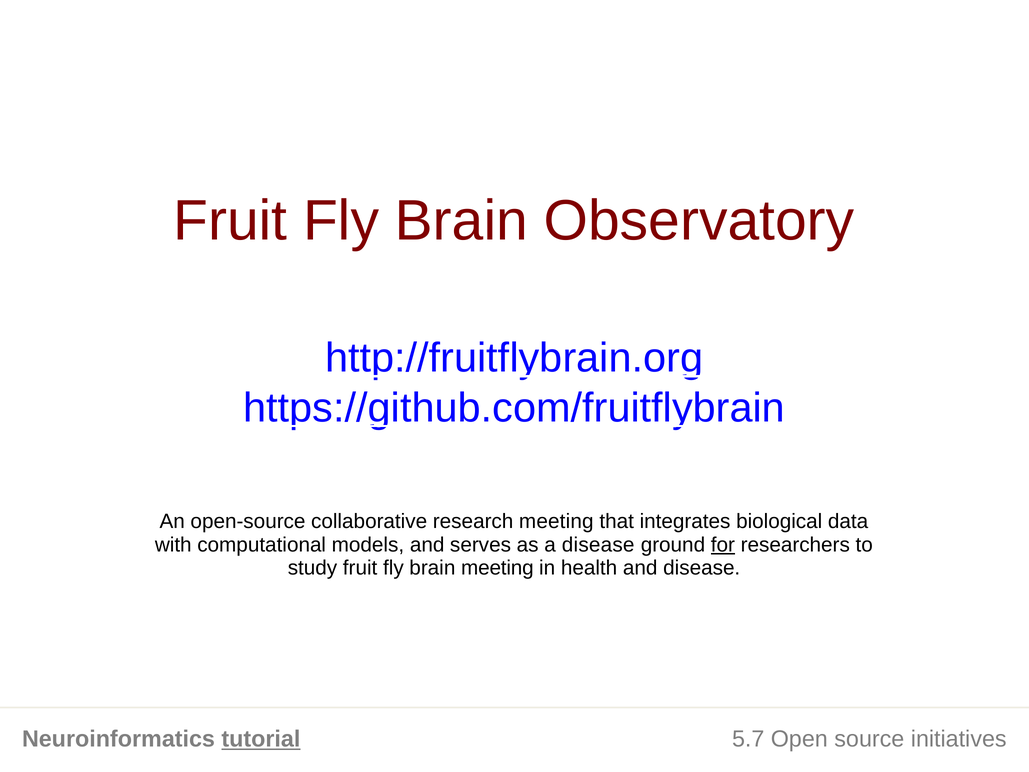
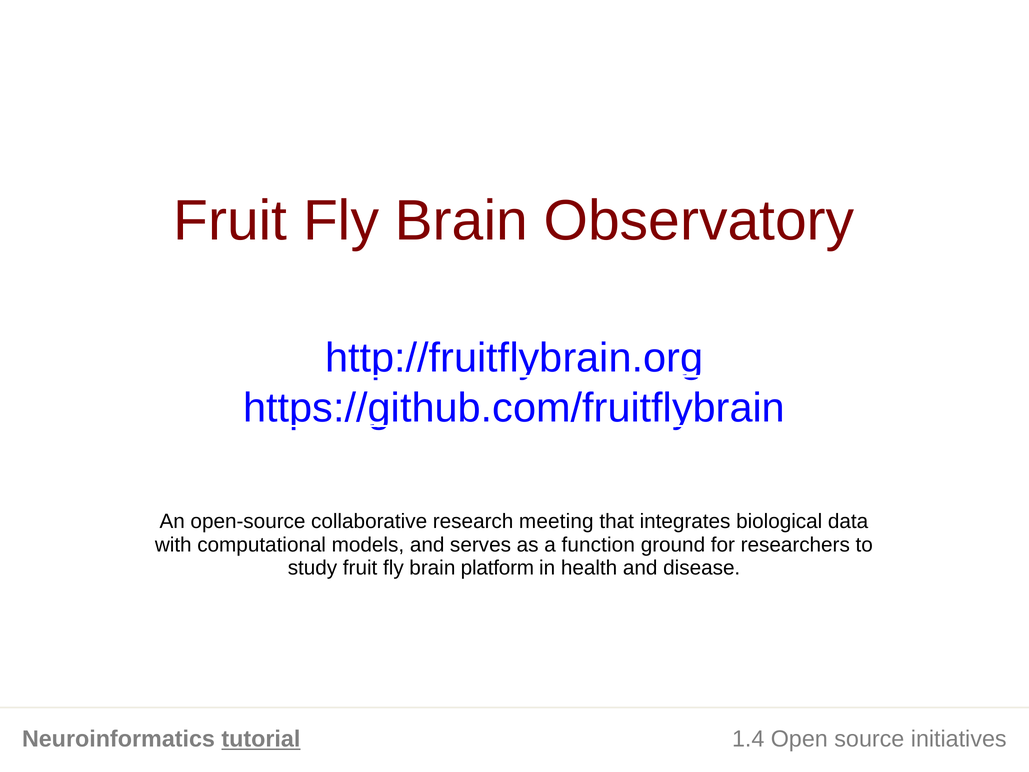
a disease: disease -> function
for underline: present -> none
brain meeting: meeting -> platform
5.7: 5.7 -> 1.4
